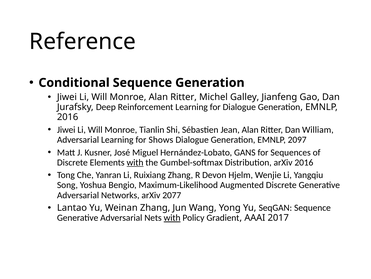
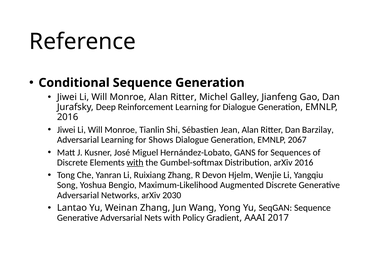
William: William -> Barzilay
2097: 2097 -> 2067
2077: 2077 -> 2030
with at (172, 217) underline: present -> none
